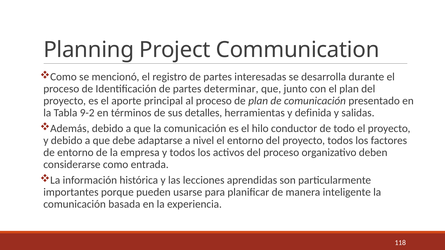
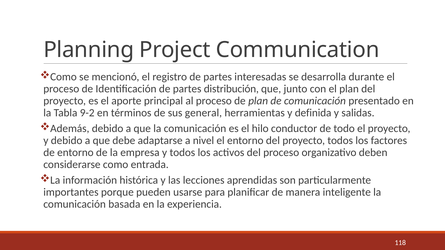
determinar: determinar -> distribución
detalles: detalles -> general
